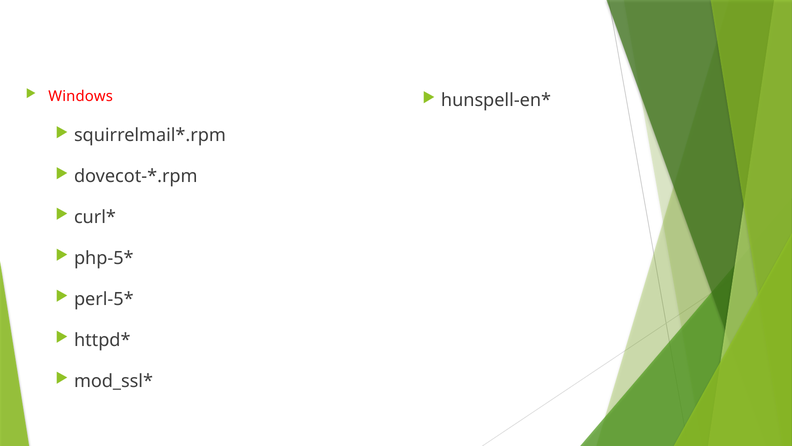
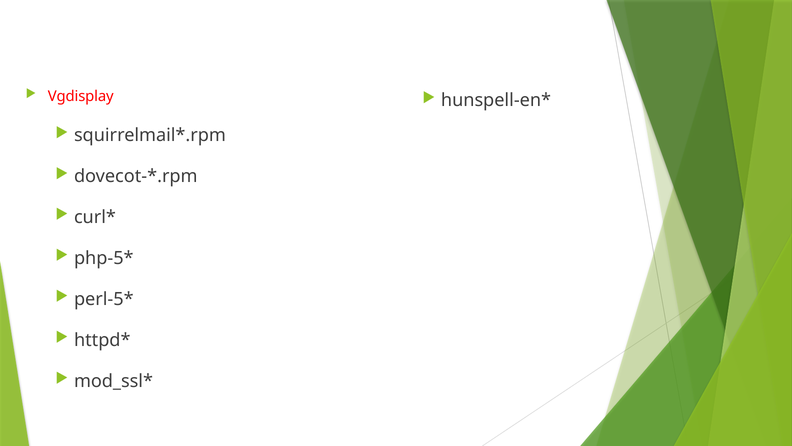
Windows: Windows -> Vgdisplay
